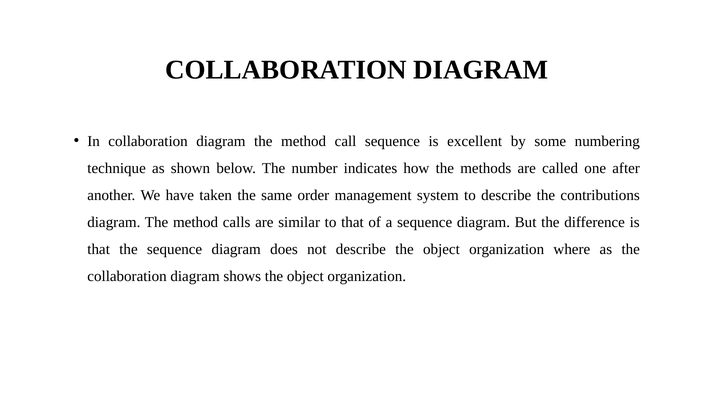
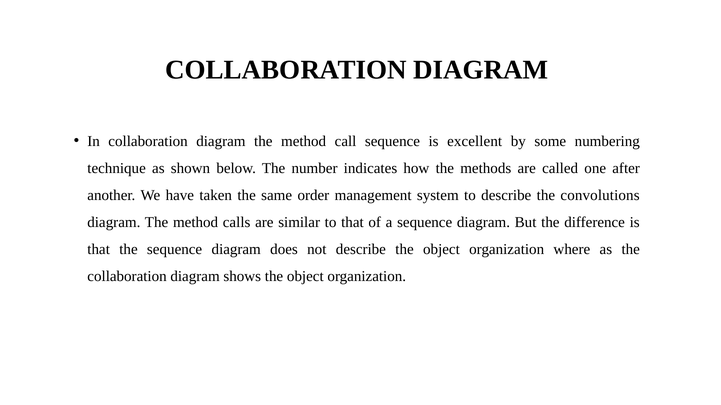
contributions: contributions -> convolutions
